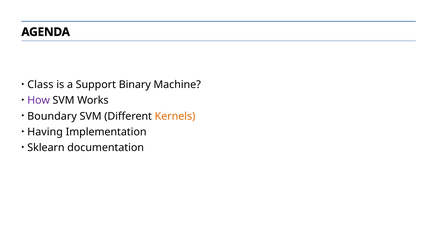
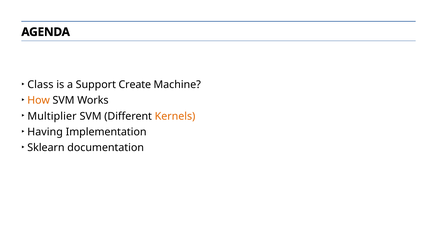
Binary: Binary -> Create
How colour: purple -> orange
Boundary: Boundary -> Multiplier
